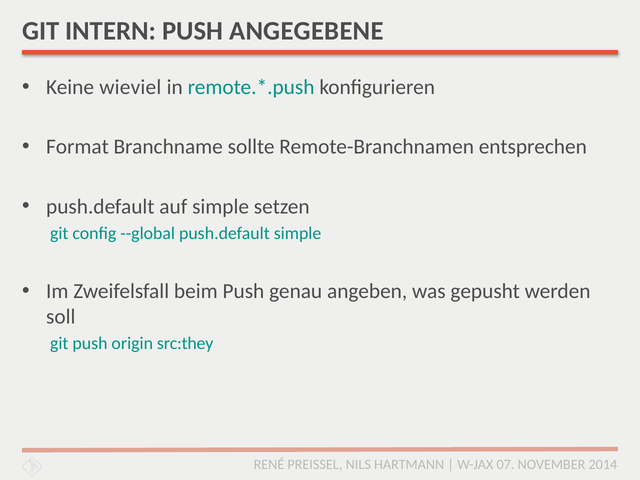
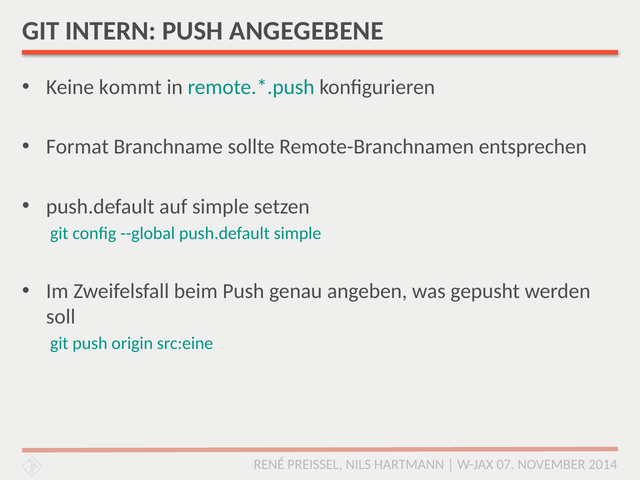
wieviel: wieviel -> kommt
src:they: src:they -> src:eine
